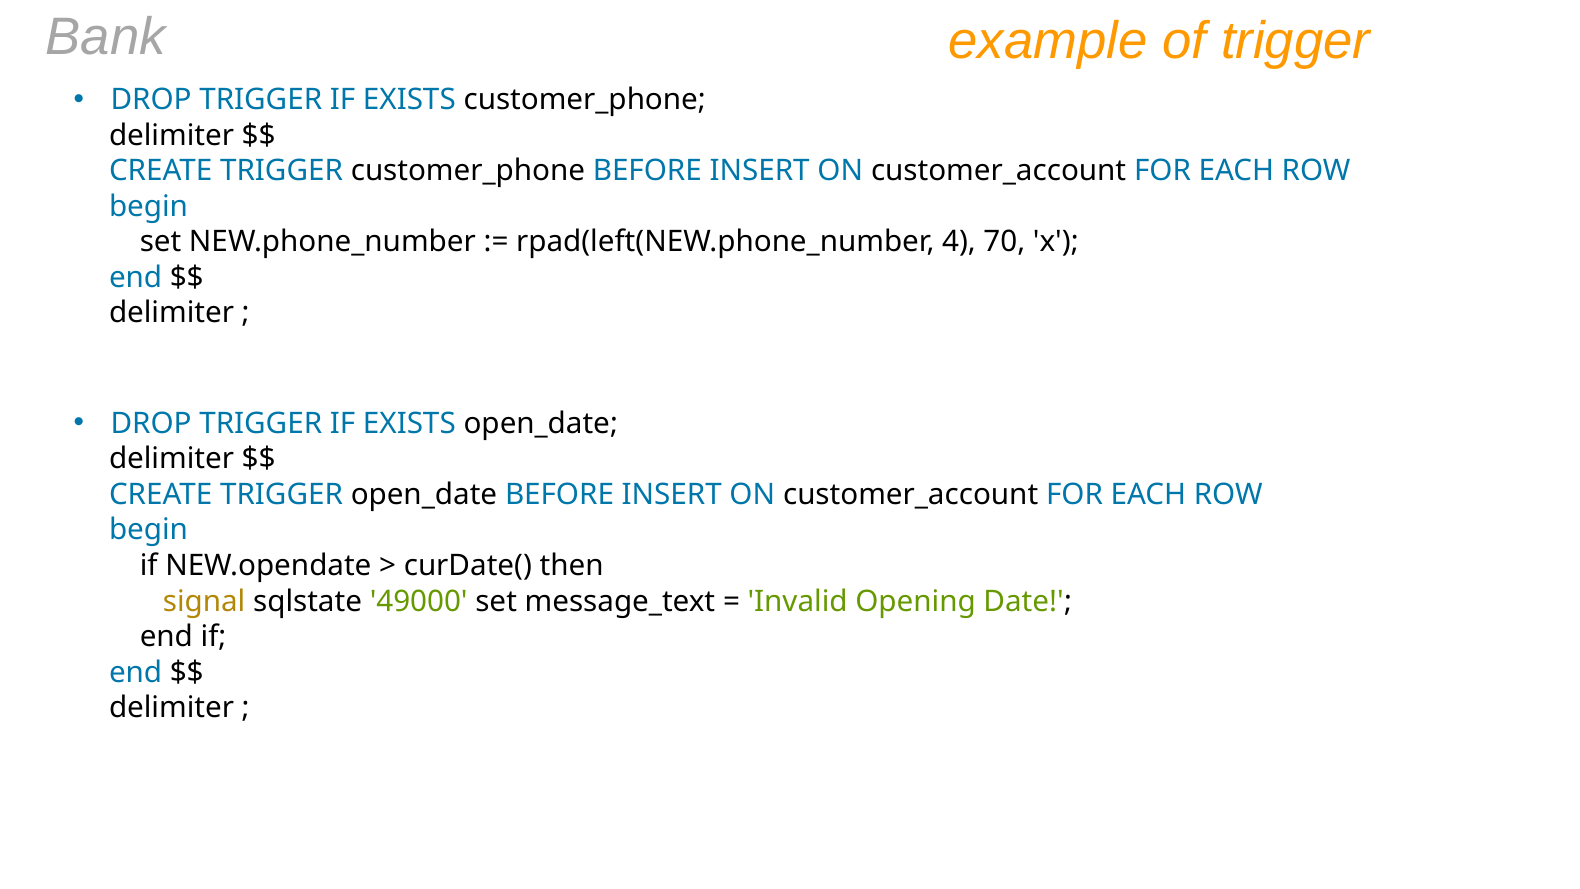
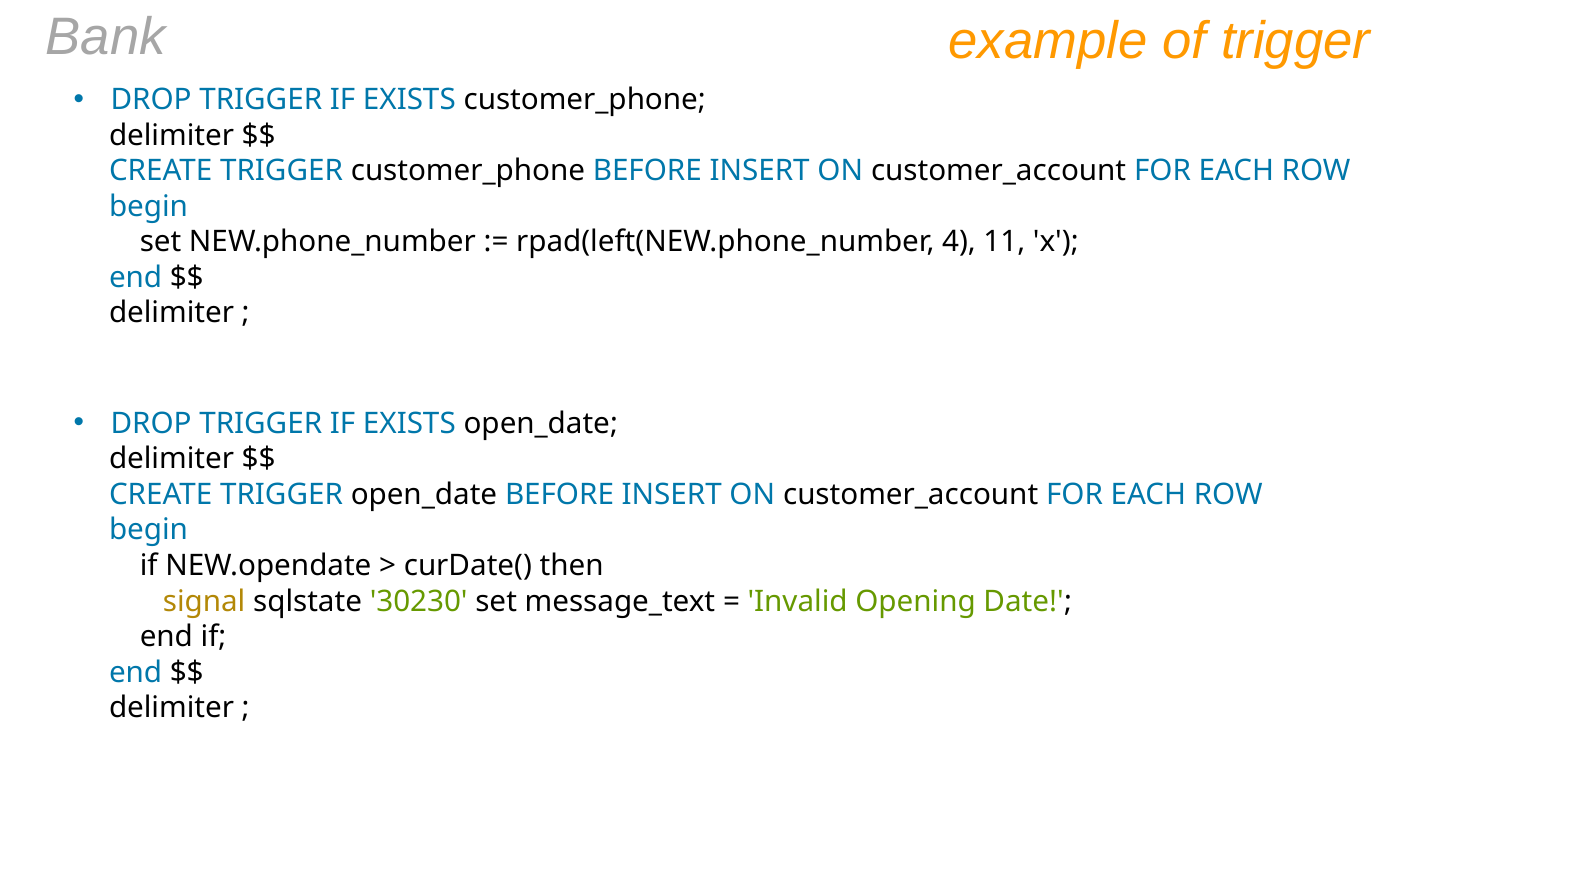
70: 70 -> 11
49000: 49000 -> 30230
